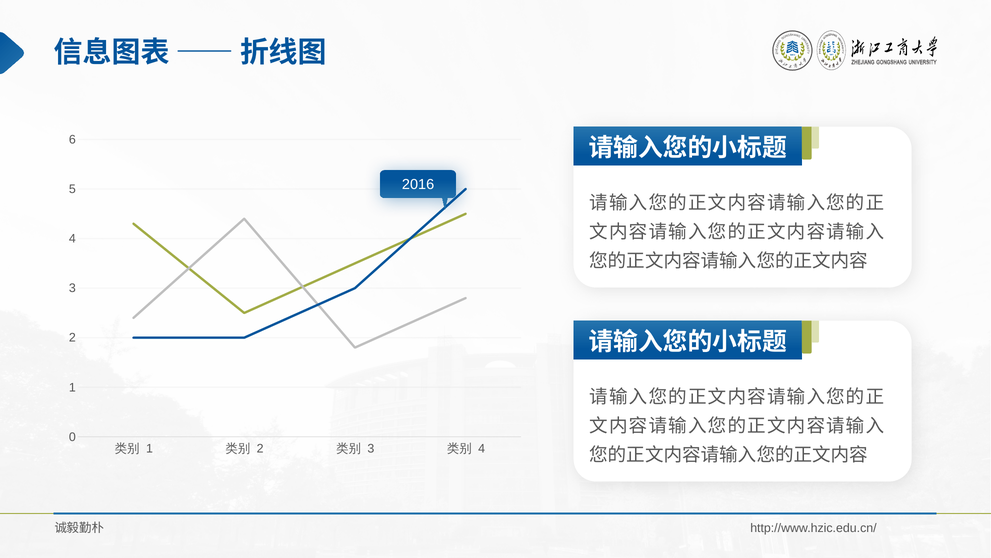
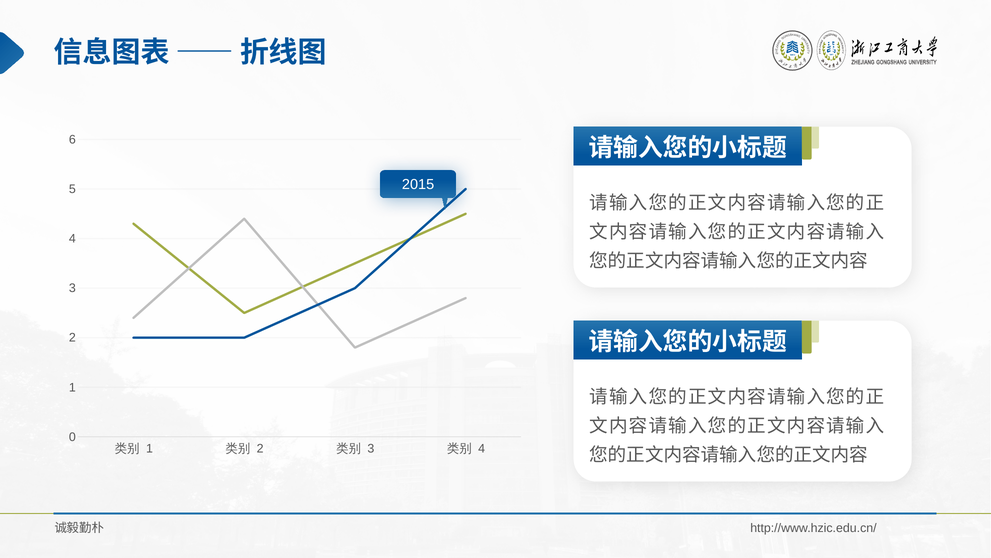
2016: 2016 -> 2015
